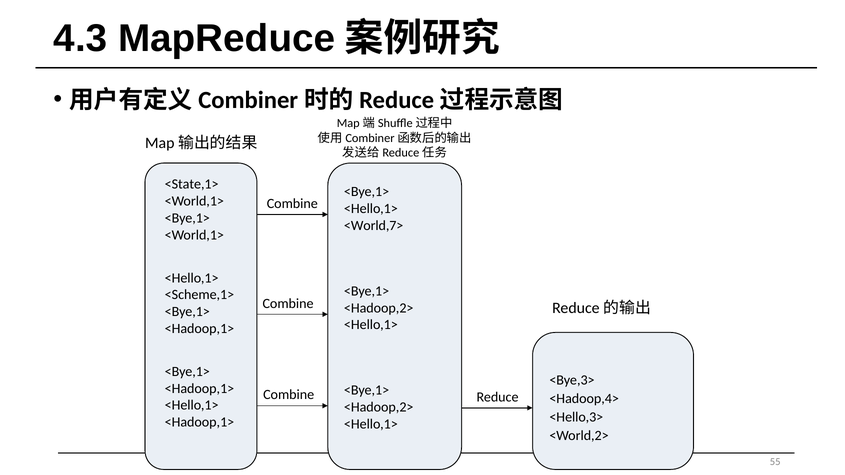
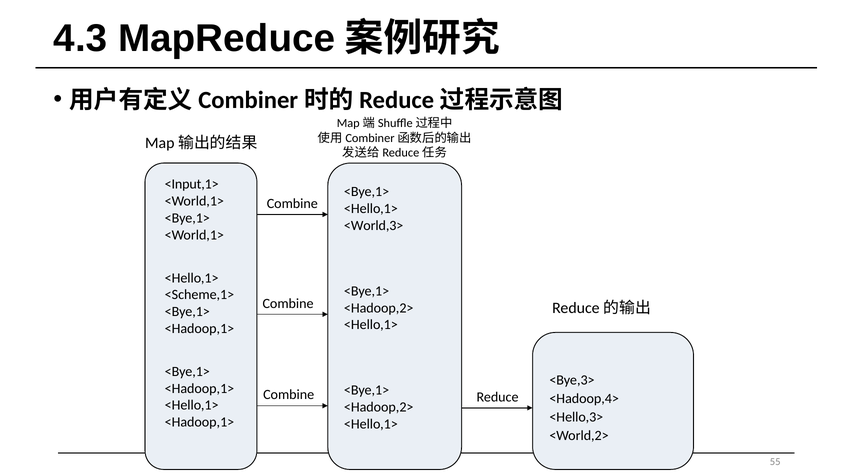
<State,1>: <State,1> -> <Input,1>
<World,7>: <World,7> -> <World,3>
